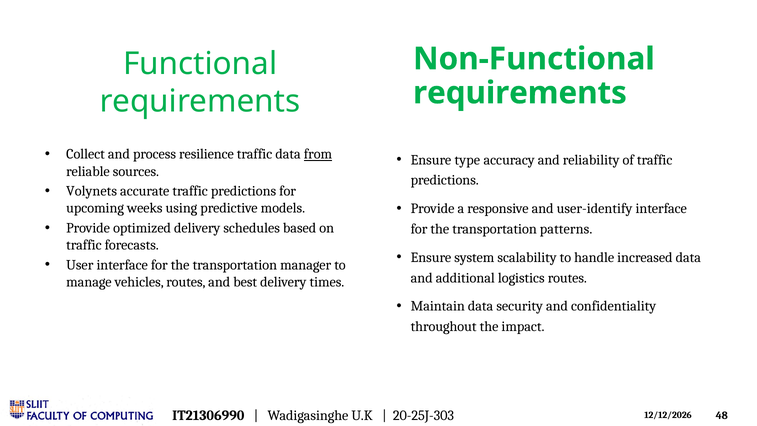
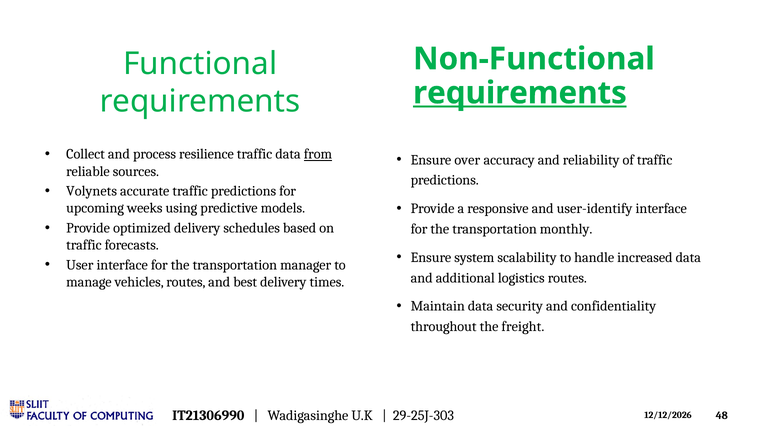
requirements at (520, 93) underline: none -> present
type: type -> over
patterns: patterns -> monthly
impact: impact -> freight
20-25J-303: 20-25J-303 -> 29-25J-303
